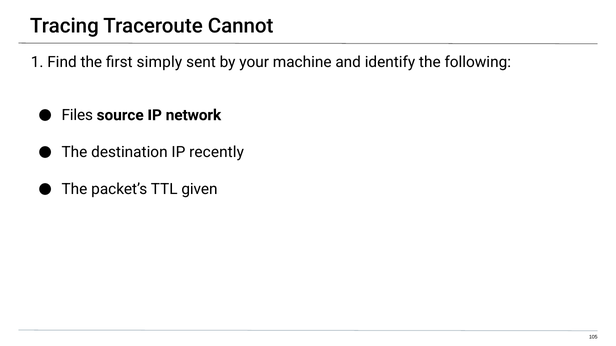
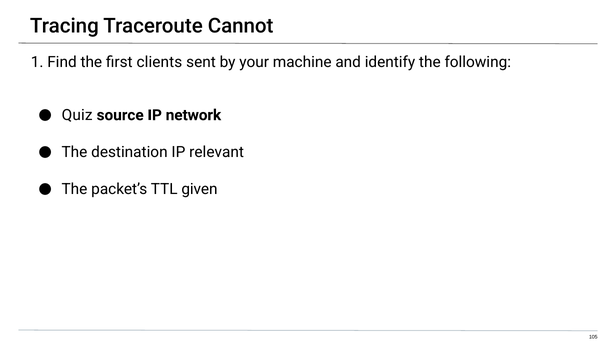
simply: simply -> clients
Files: Files -> Quiz
recently: recently -> relevant
